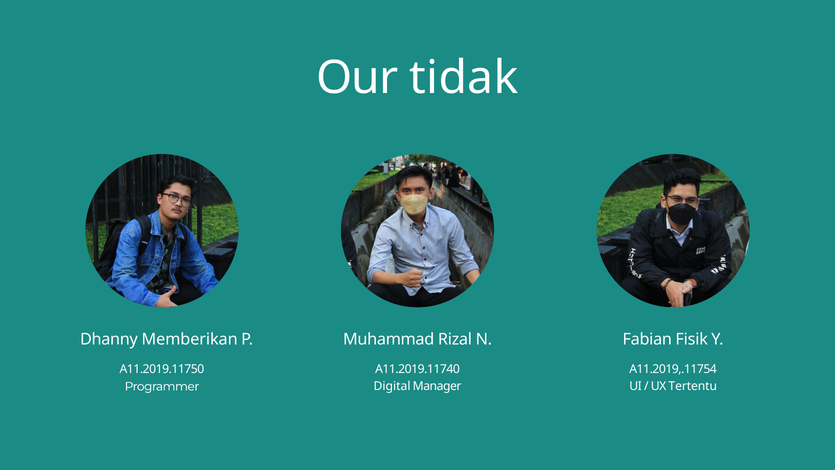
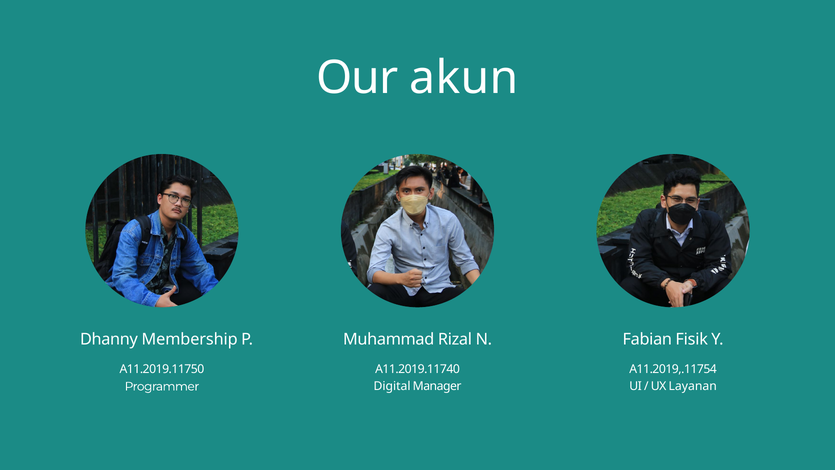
tidak: tidak -> akun
Memberikan: Memberikan -> Membership
Tertentu: Tertentu -> Layanan
